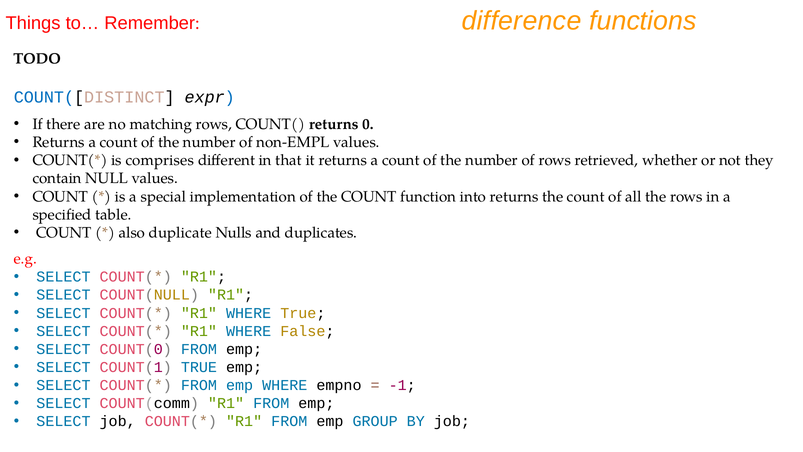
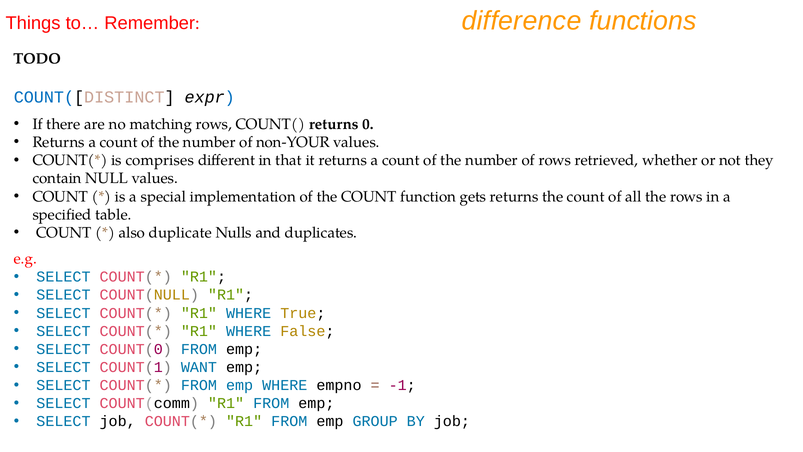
non-EMPL: non-EMPL -> non-YOUR
into: into -> gets
COUNT(1 TRUE: TRUE -> WANT
